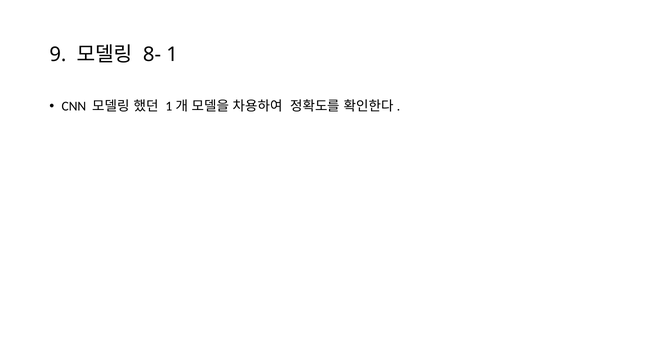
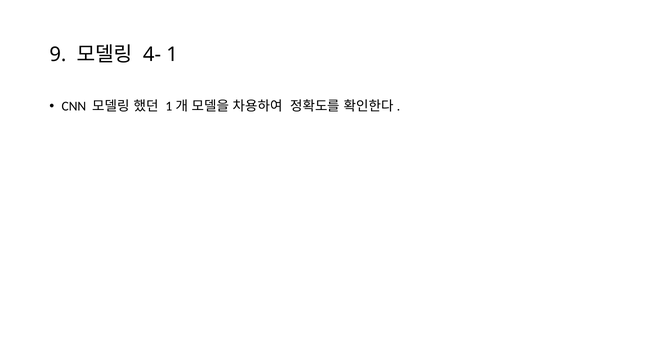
8-: 8- -> 4-
